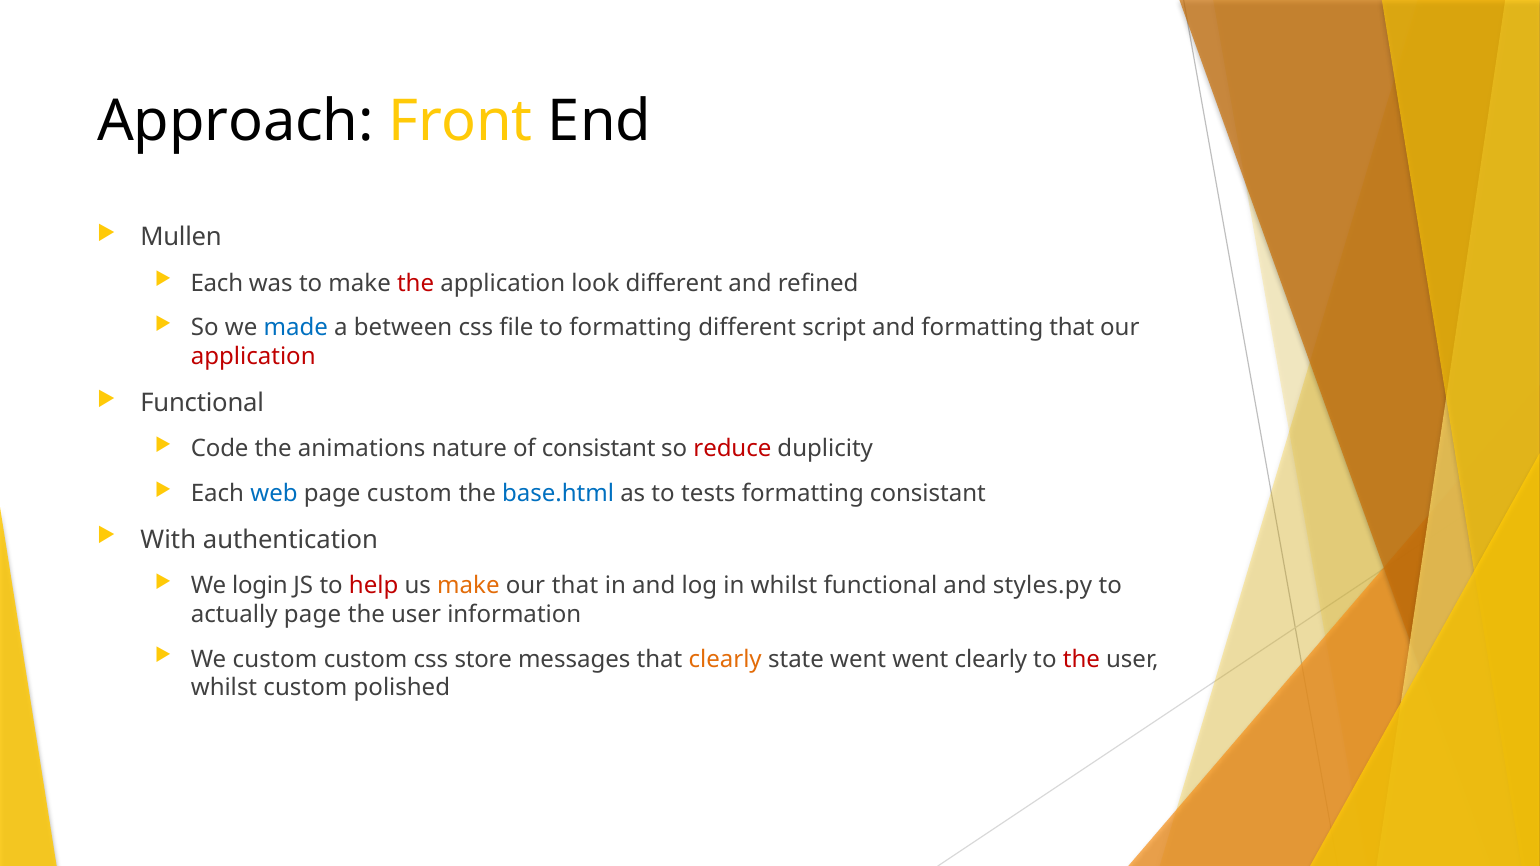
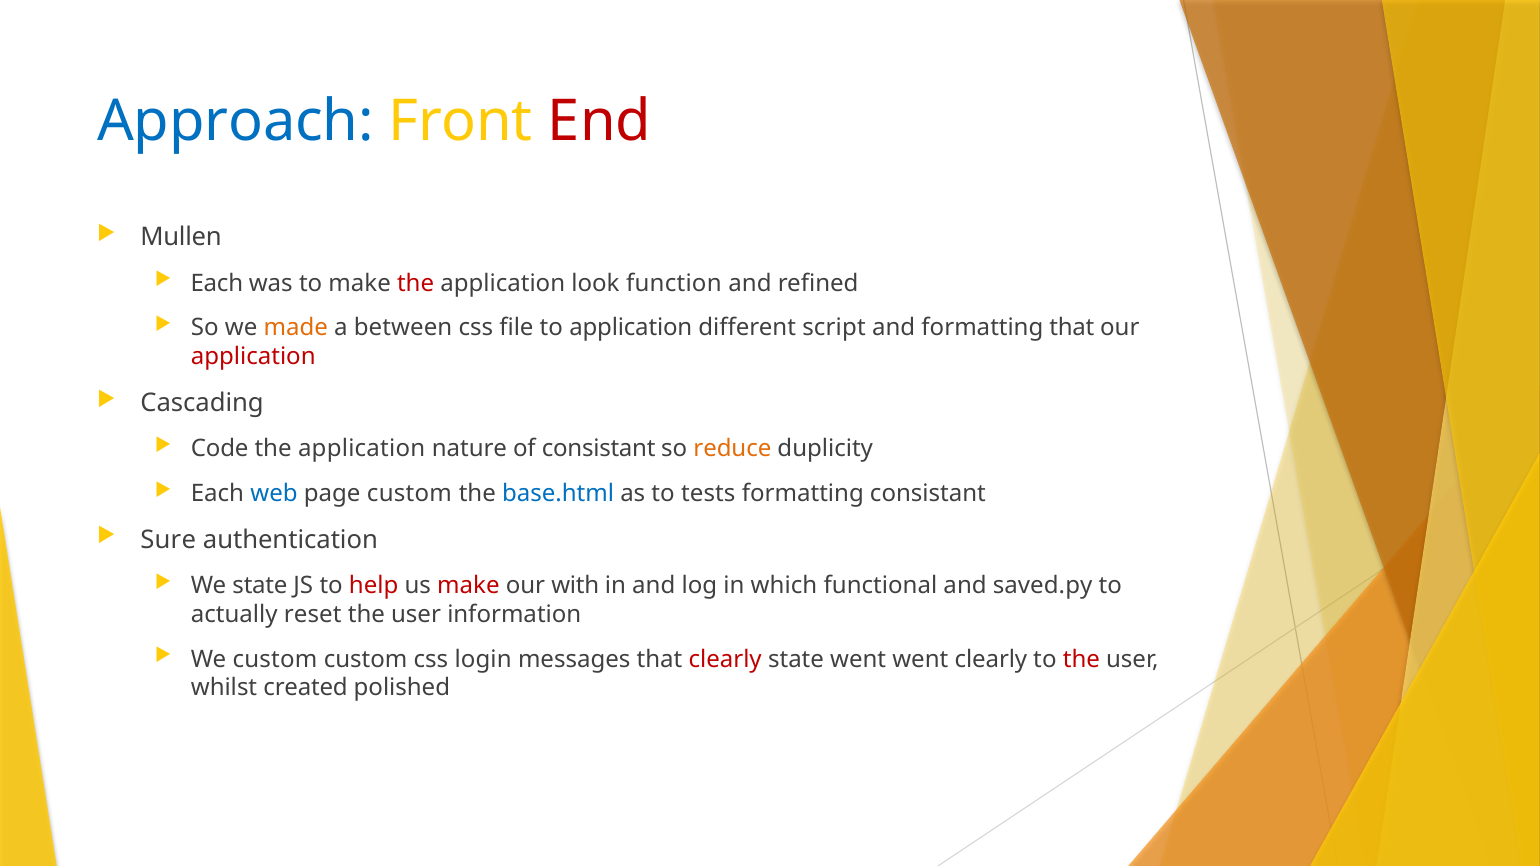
Approach colour: black -> blue
End colour: black -> red
look different: different -> function
made colour: blue -> orange
to formatting: formatting -> application
Functional at (202, 403): Functional -> Cascading
animations at (362, 449): animations -> application
reduce colour: red -> orange
With: With -> Sure
We login: login -> state
make at (468, 585) colour: orange -> red
our that: that -> with
in whilst: whilst -> which
styles.py: styles.py -> saved.py
actually page: page -> reset
store: store -> login
clearly at (725, 659) colour: orange -> red
whilst custom: custom -> created
